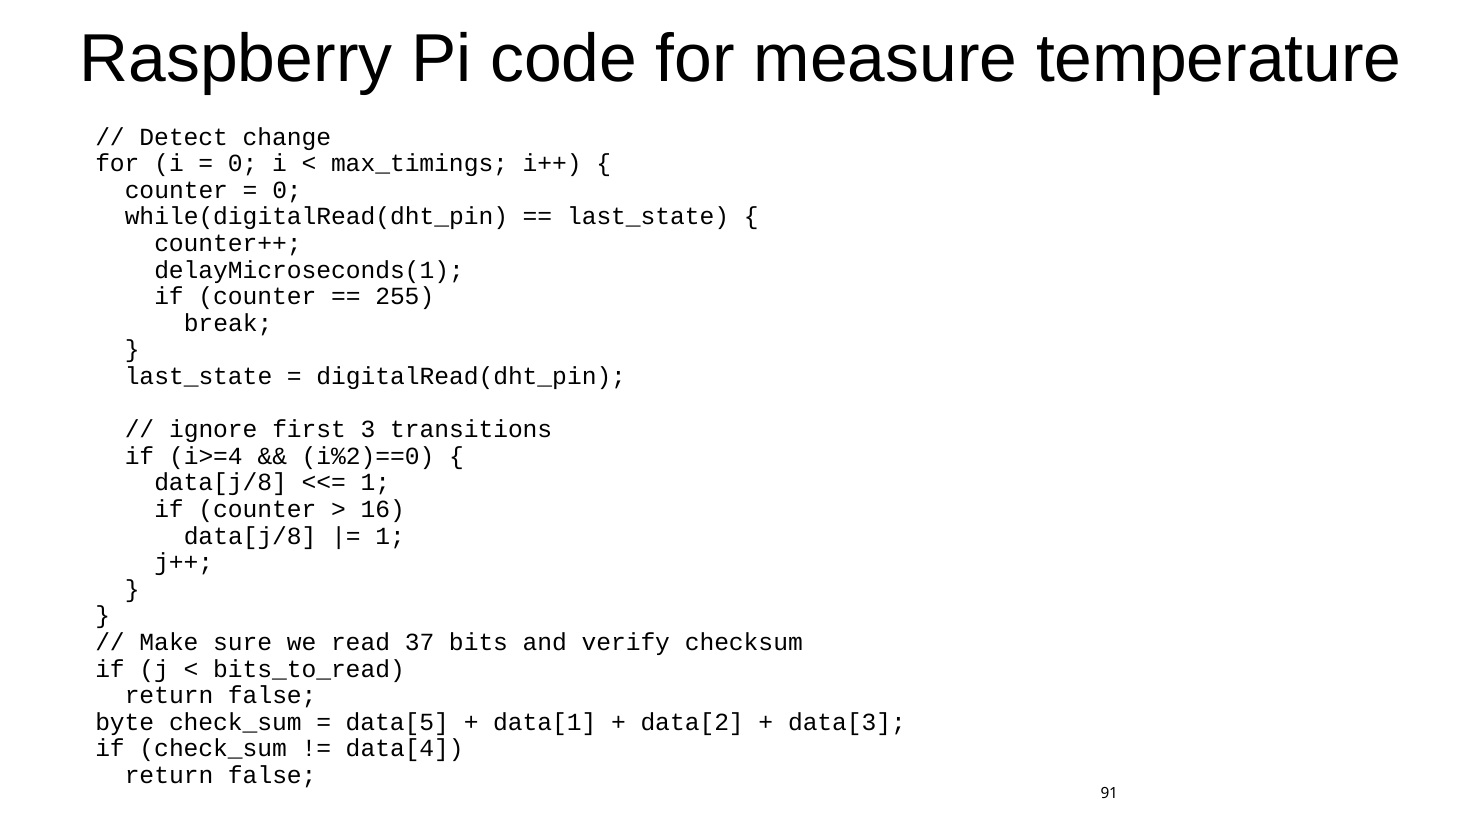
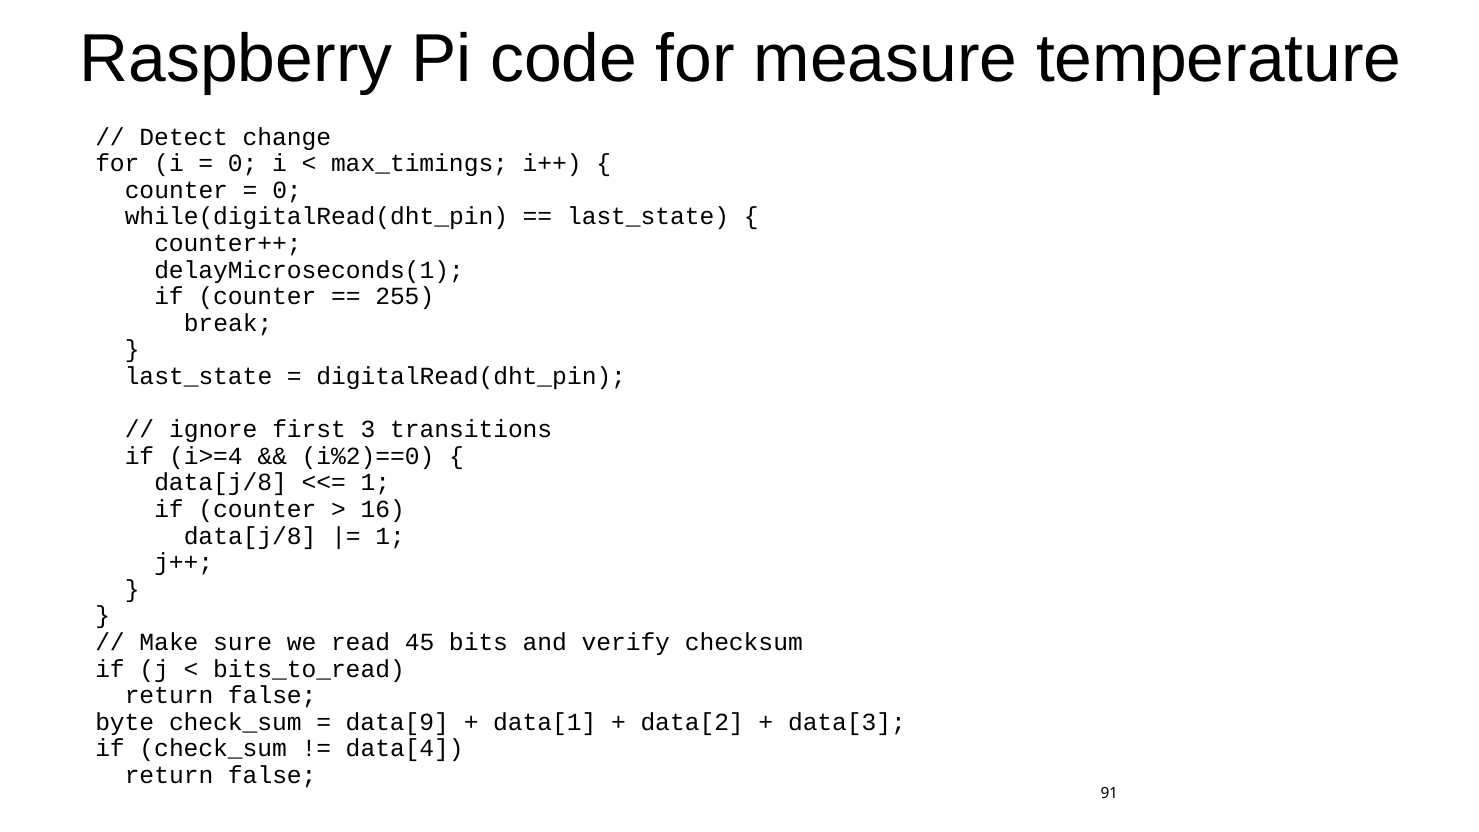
37: 37 -> 45
data[5: data[5 -> data[9
